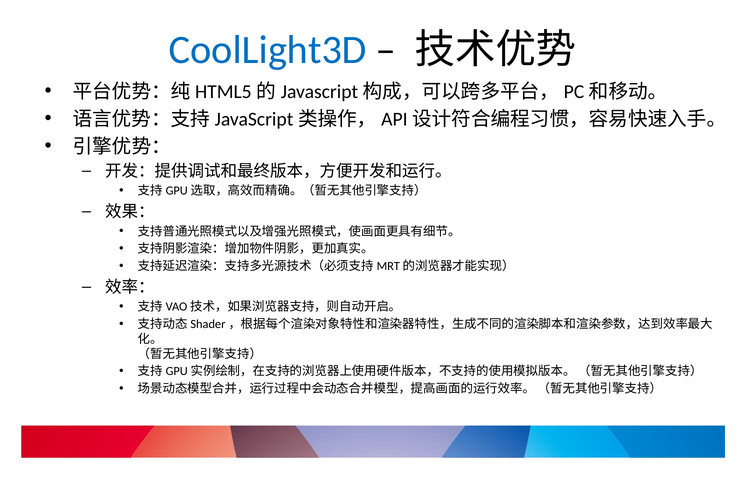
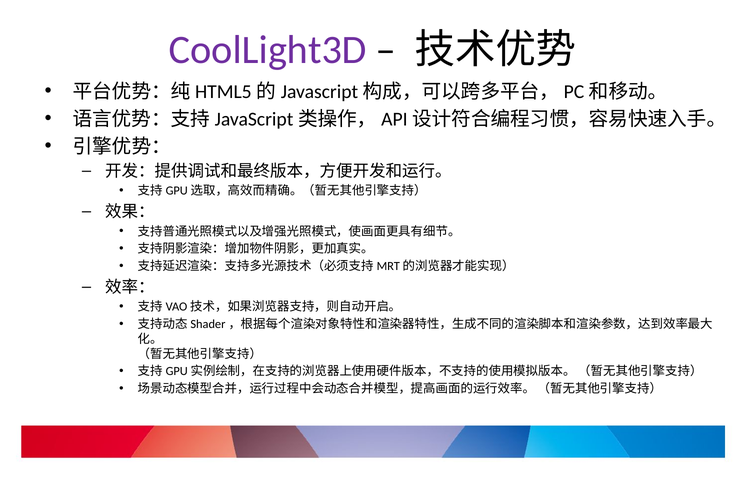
CoolLight3D colour: blue -> purple
